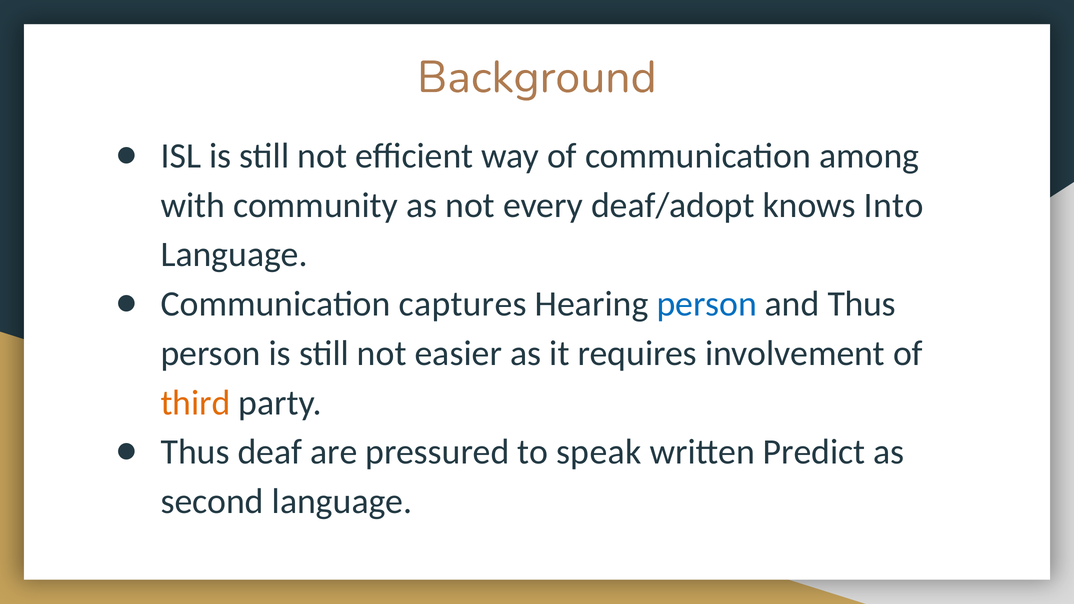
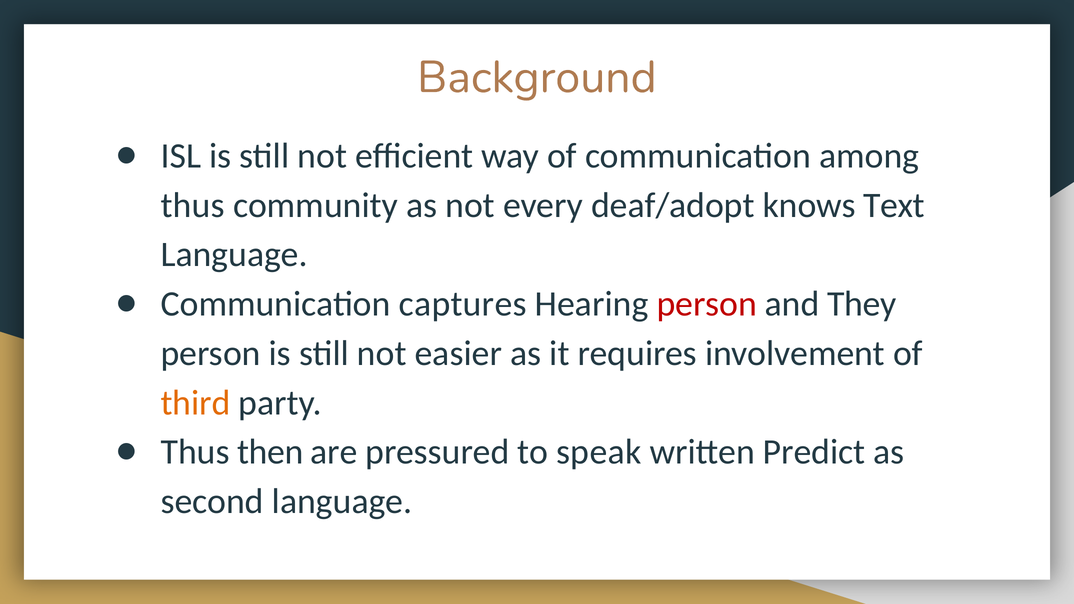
with at (193, 205): with -> thus
Into: Into -> Text
person at (707, 304) colour: blue -> red
and Thus: Thus -> They
deaf: deaf -> then
